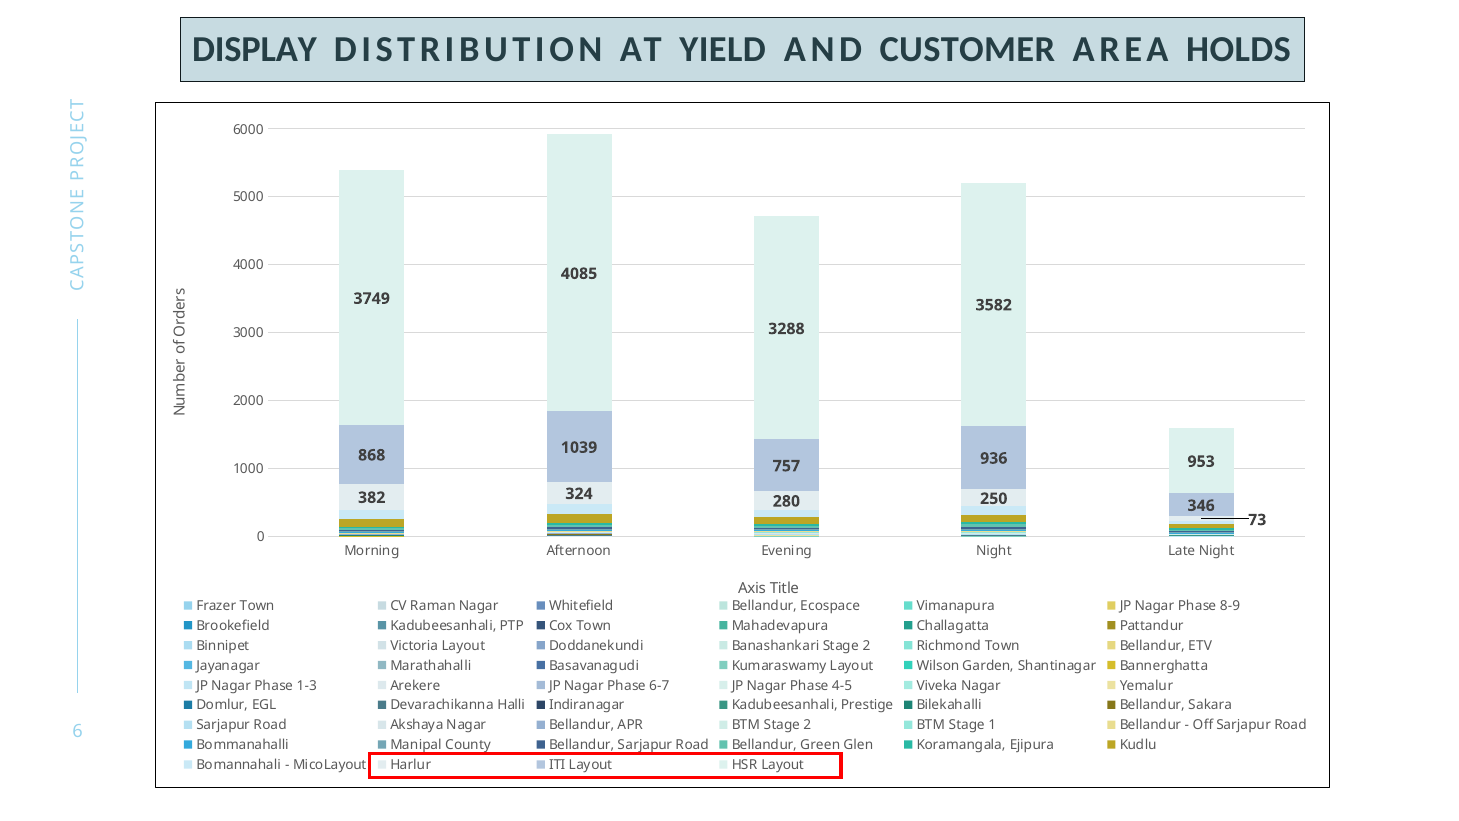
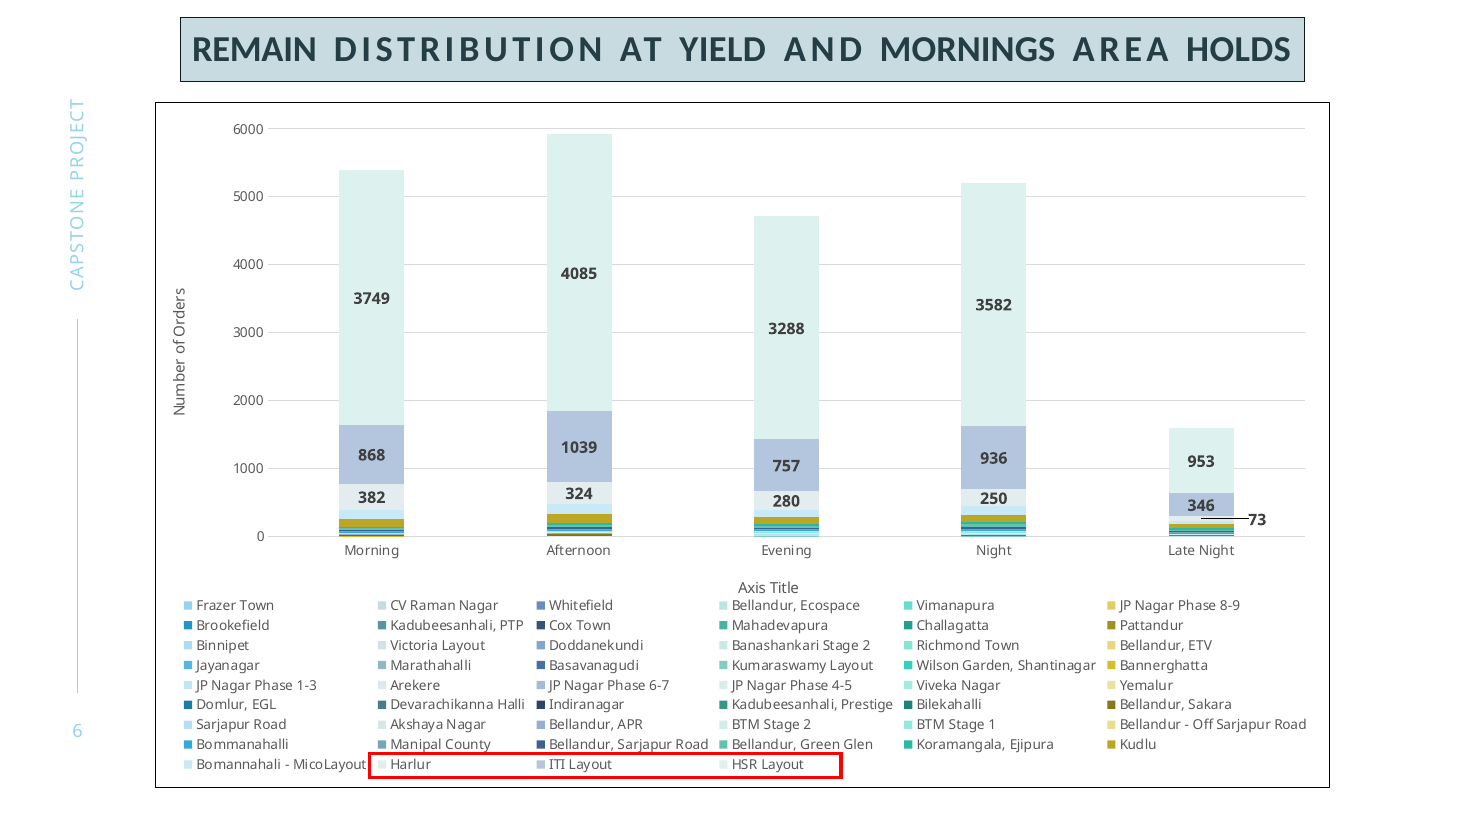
DISPLAY: DISPLAY -> REMAIN
CUSTOMER: CUSTOMER -> MORNINGS
